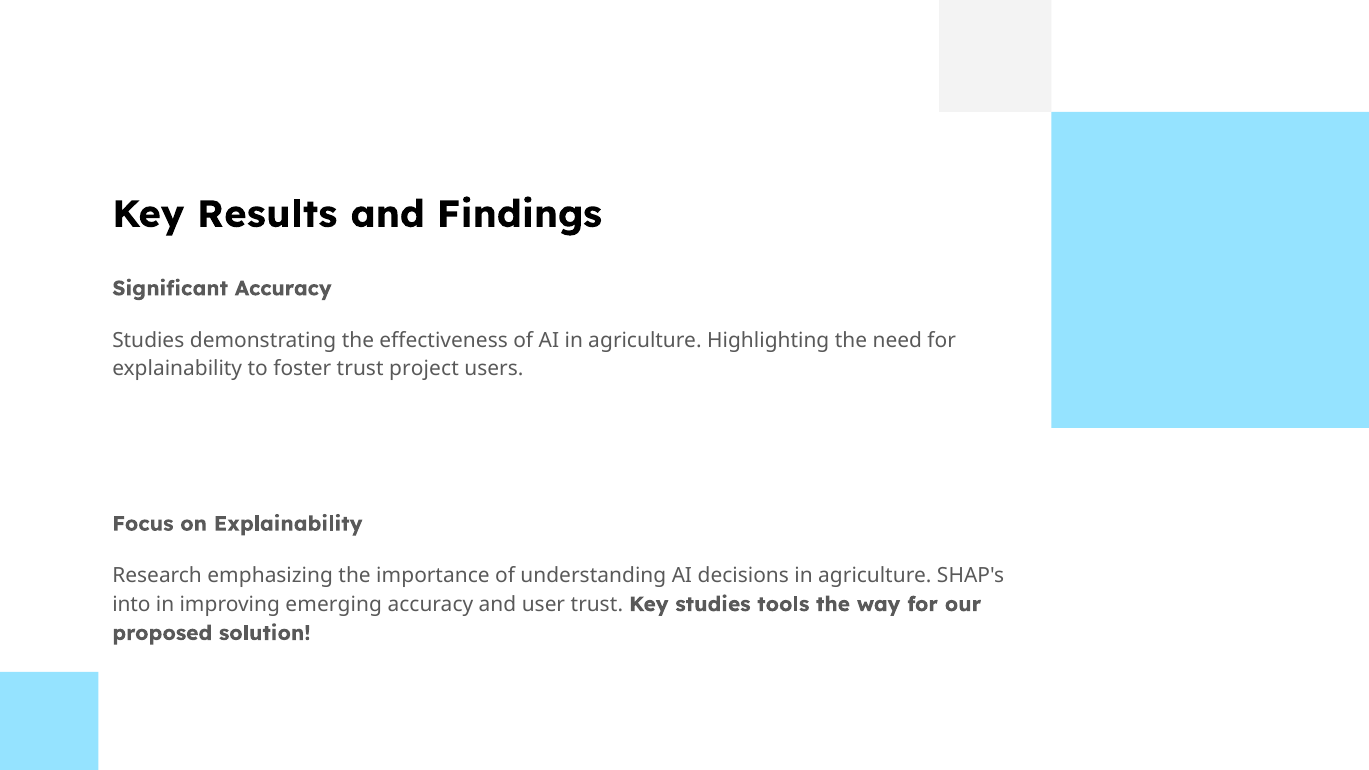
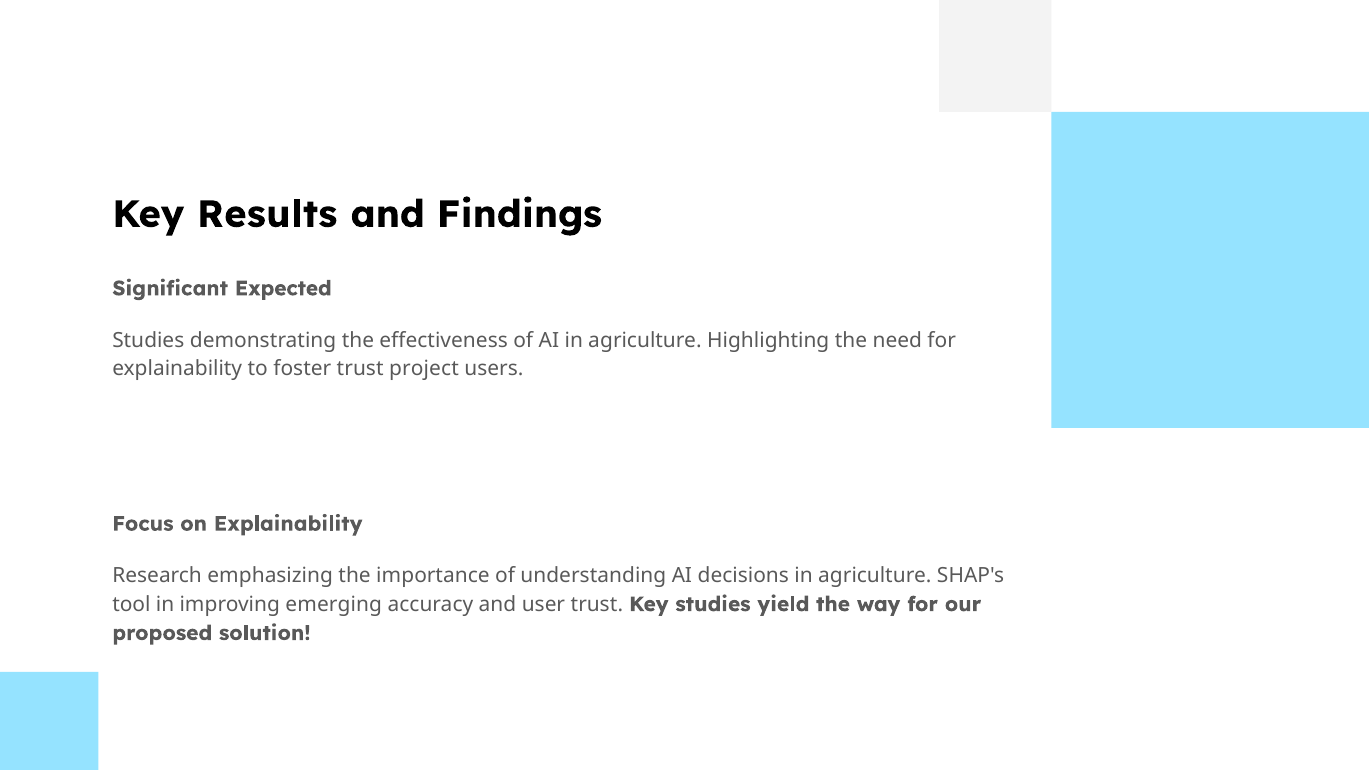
Significant Accuracy: Accuracy -> Expected
into: into -> tool
tools: tools -> yield
